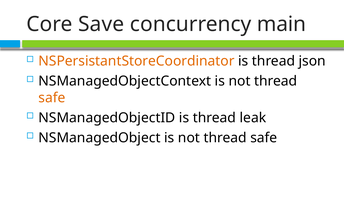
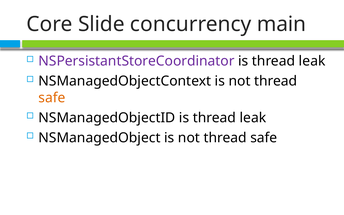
Save: Save -> Slide
NSPersistantStoreCoordinator colour: orange -> purple
json at (312, 61): json -> leak
